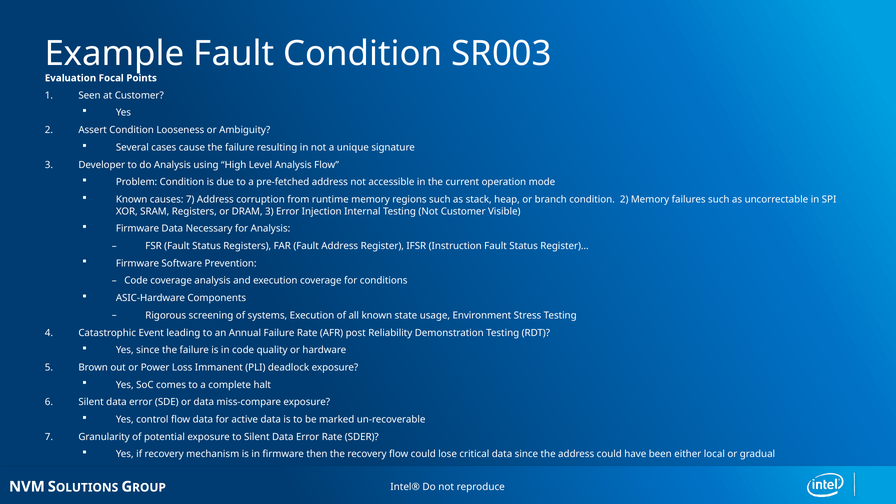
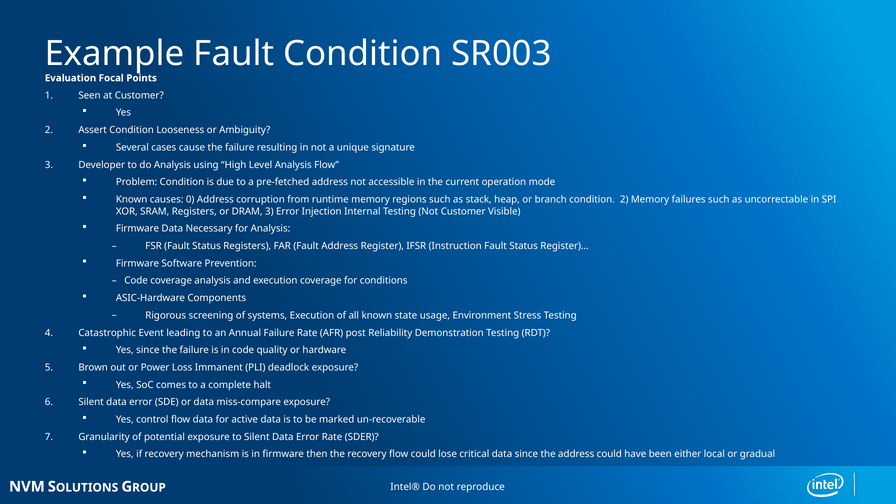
causes 7: 7 -> 0
